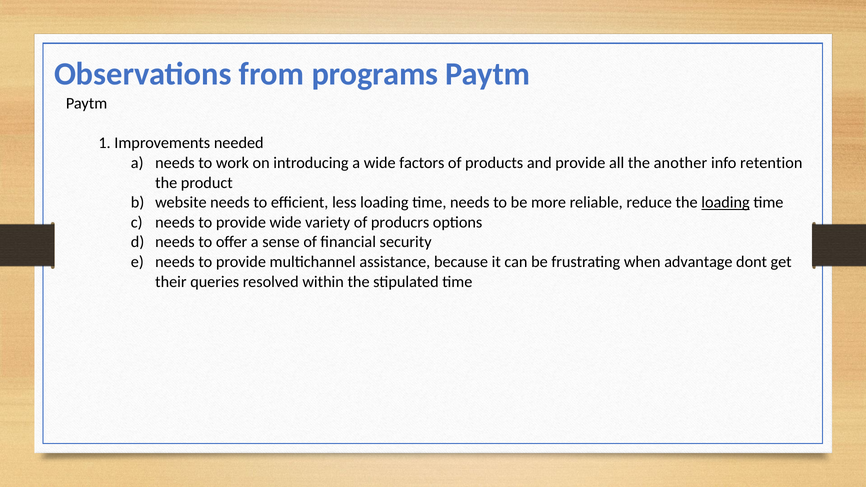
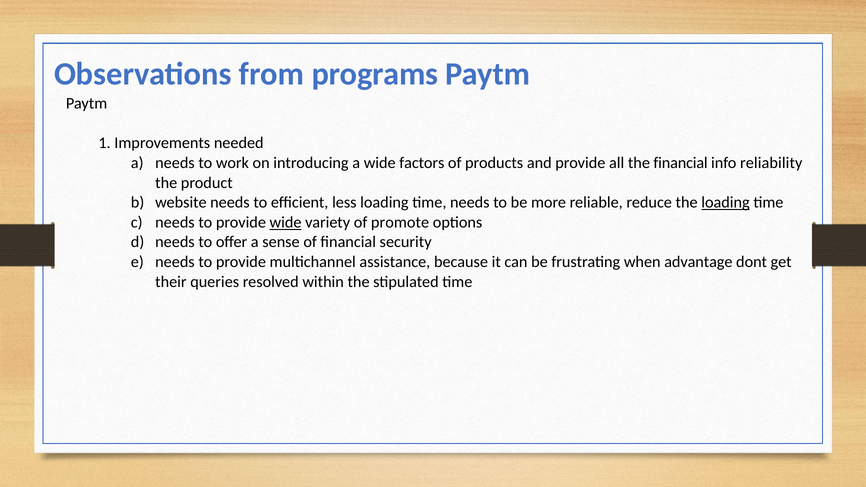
the another: another -> financial
retention: retention -> reliability
wide at (286, 222) underline: none -> present
producrs: producrs -> promote
